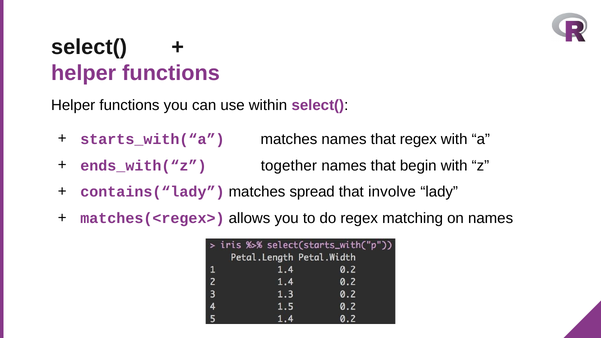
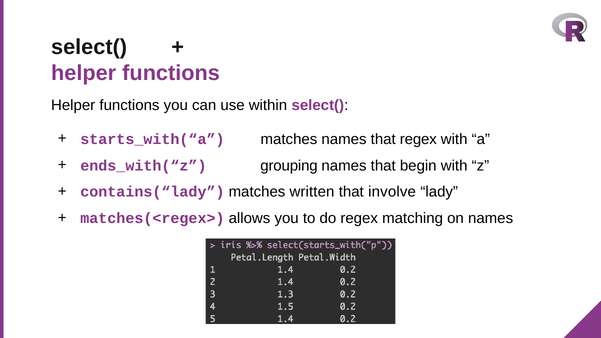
together: together -> grouping
spread: spread -> written
